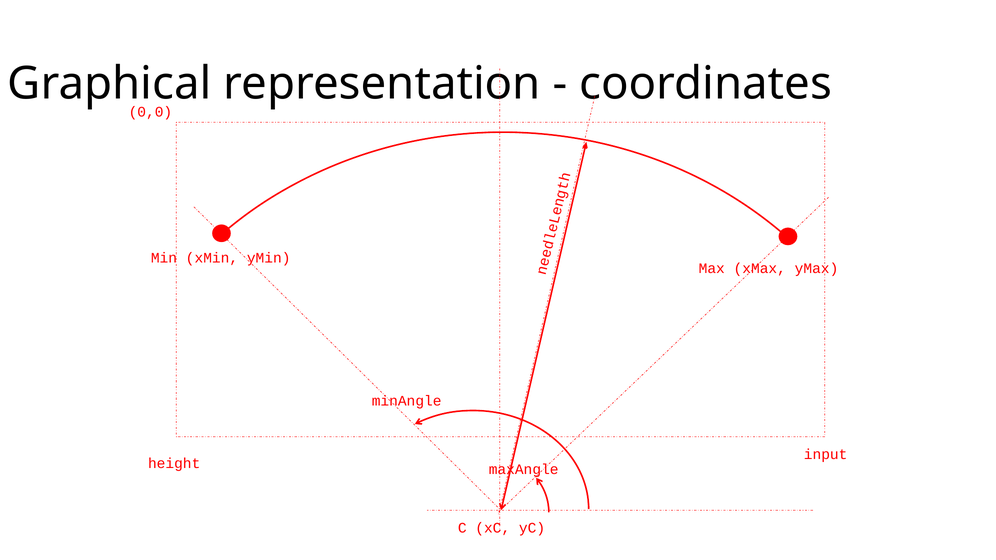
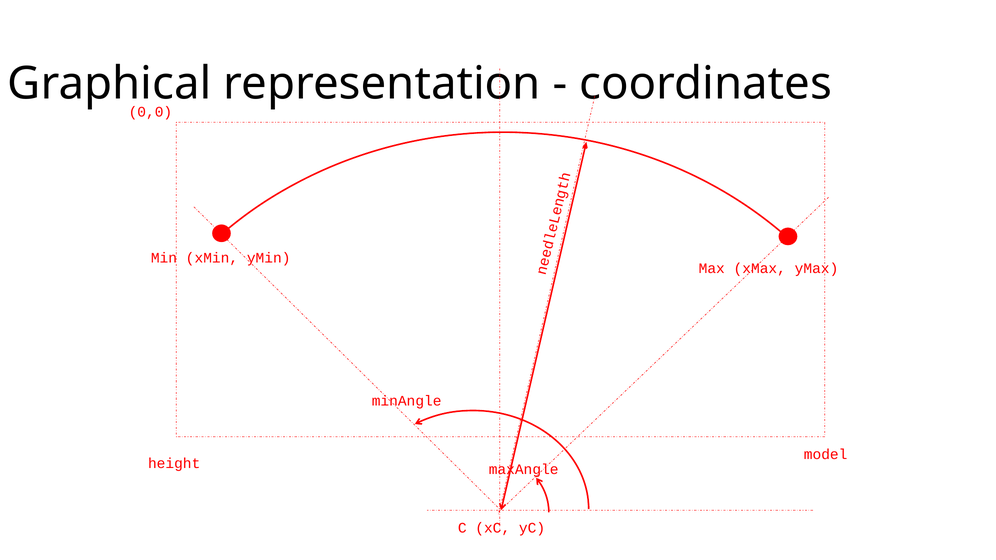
input: input -> model
